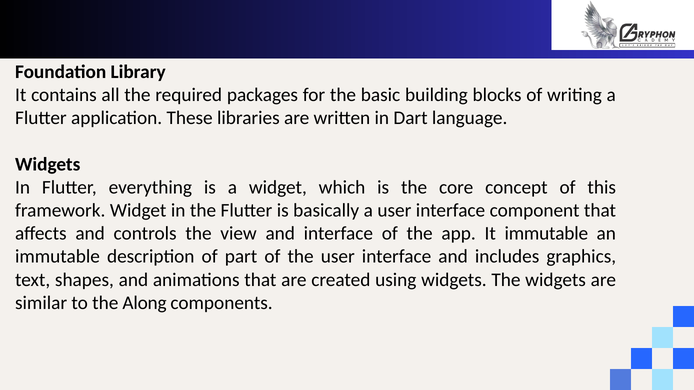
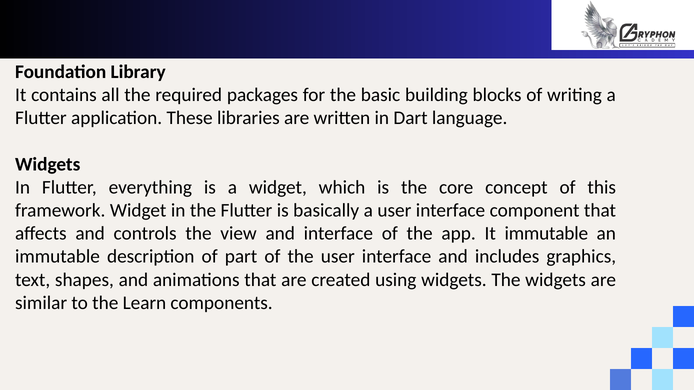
Along: Along -> Learn
